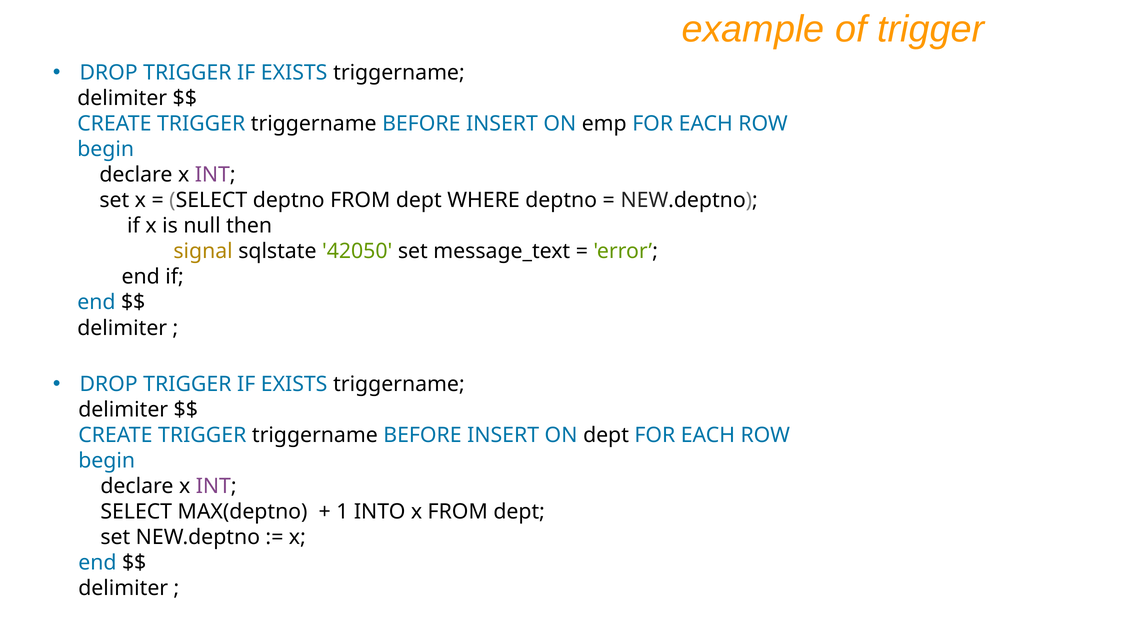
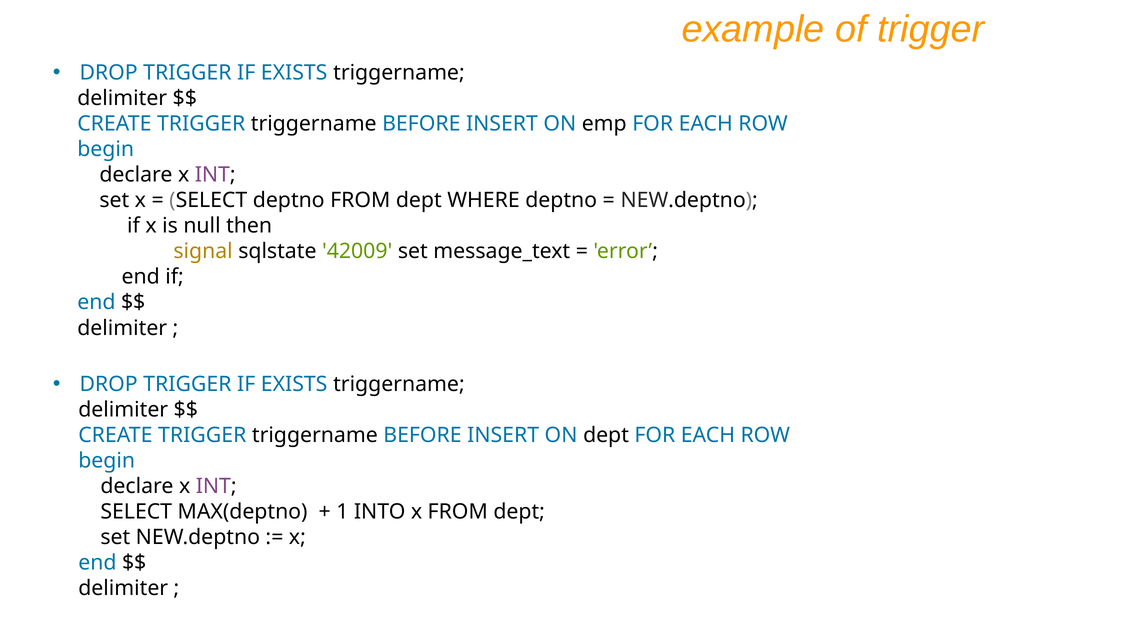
42050: 42050 -> 42009
